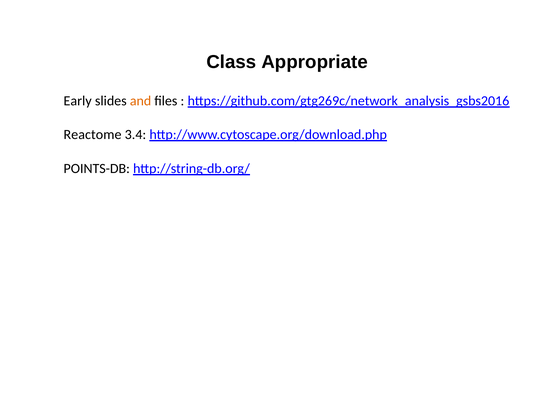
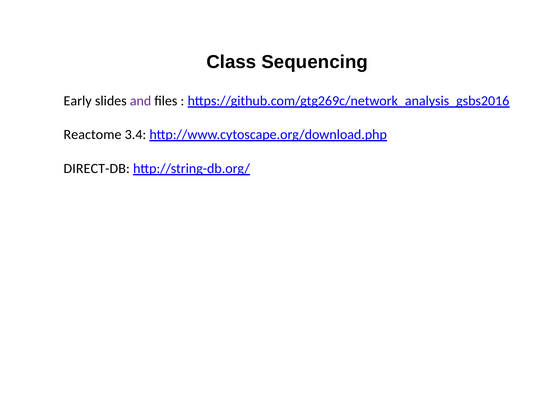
Appropriate: Appropriate -> Sequencing
and colour: orange -> purple
POINTS-DB: POINTS-DB -> DIRECT-DB
